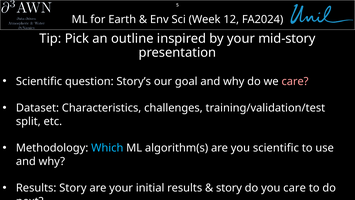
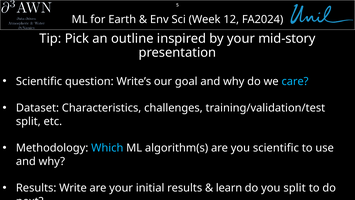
Story’s: Story’s -> Write’s
care at (295, 81) colour: pink -> light blue
Results Story: Story -> Write
story at (229, 188): story -> learn
you care: care -> split
